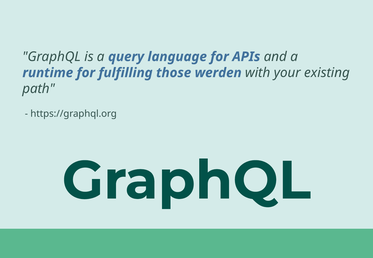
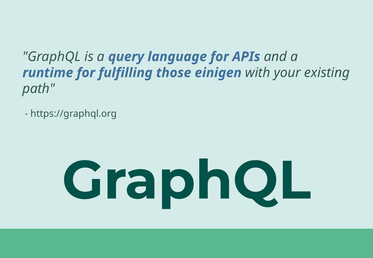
werden: werden -> einigen
